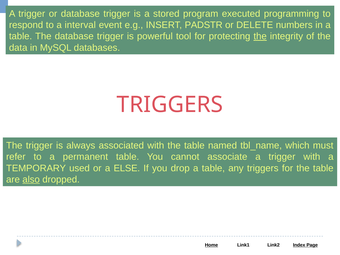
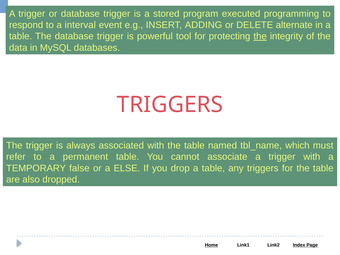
PADSTR: PADSTR -> ADDING
numbers: numbers -> alternate
used: used -> false
also underline: present -> none
